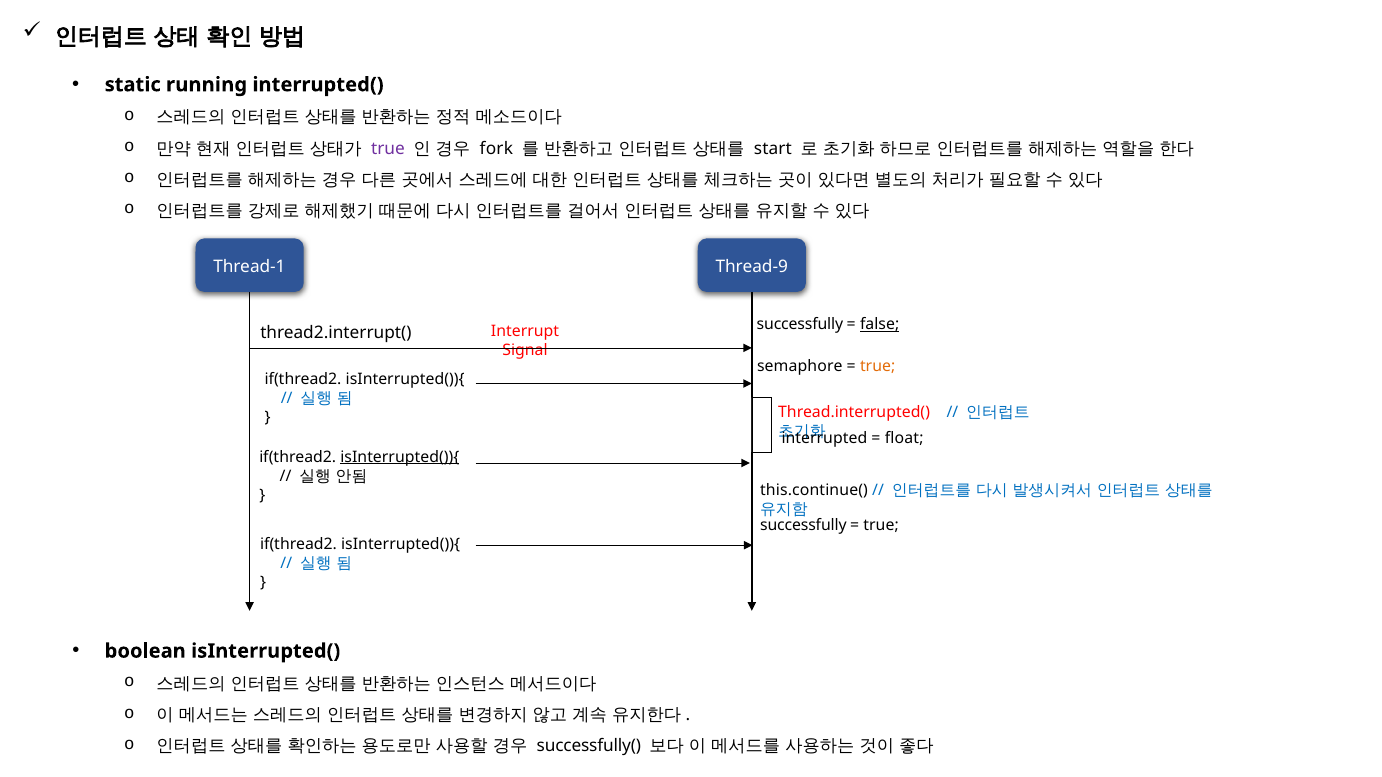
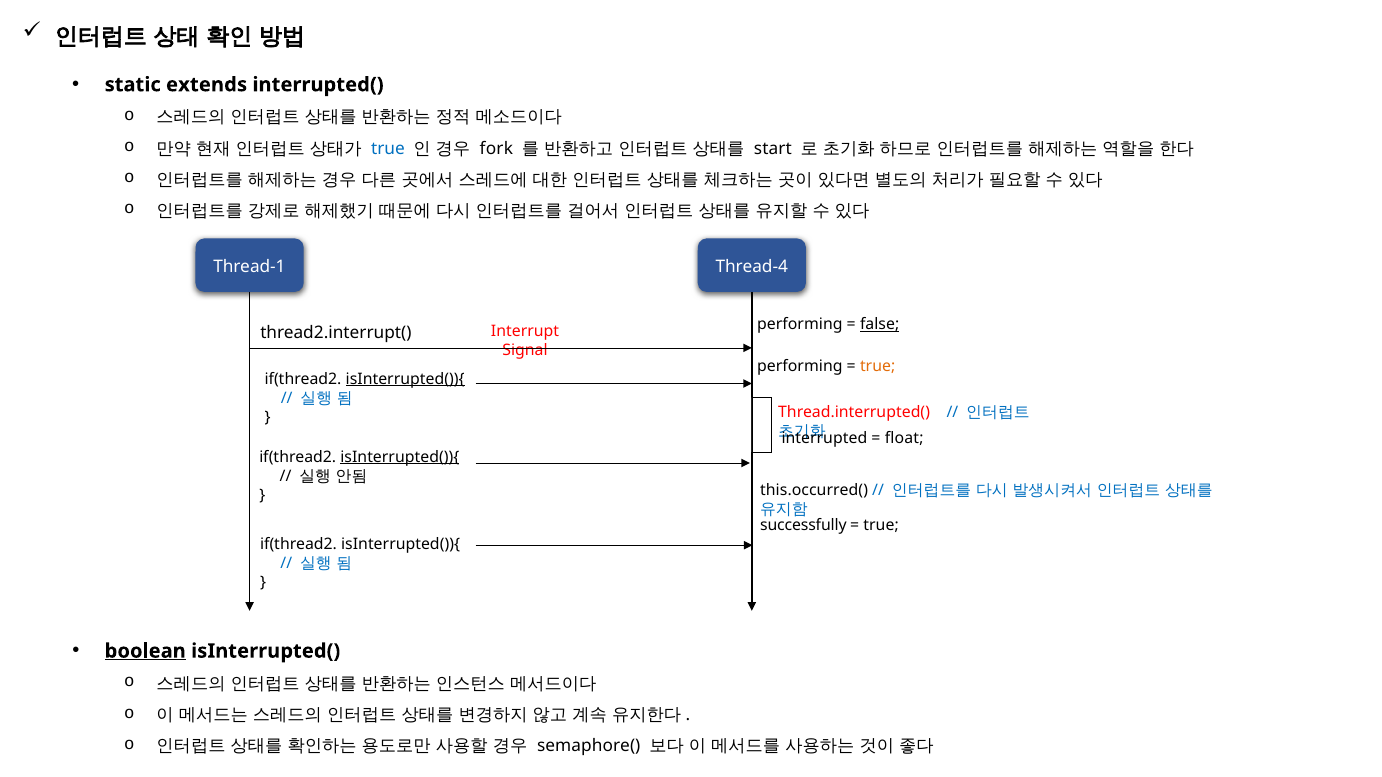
running: running -> extends
true at (388, 148) colour: purple -> blue
Thread-9: Thread-9 -> Thread-4
successfully at (800, 325): successfully -> performing
semaphore at (800, 367): semaphore -> performing
isInterrupted()){ at (405, 379) underline: none -> present
this.continue(: this.continue( -> this.occurred(
boolean underline: none -> present
successfully(: successfully( -> semaphore(
